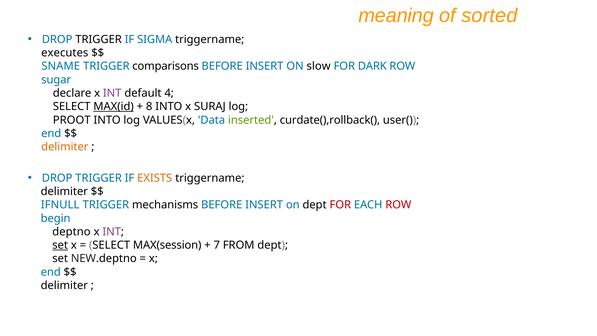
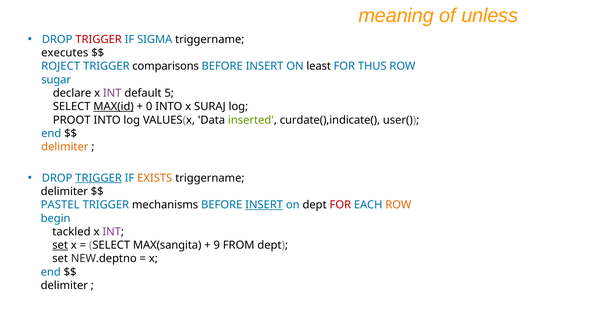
sorted: sorted -> unless
TRIGGER at (99, 39) colour: black -> red
SNAME: SNAME -> ROJECT
slow: slow -> least
DARK: DARK -> THUS
4: 4 -> 5
8: 8 -> 0
Data colour: blue -> black
curdate(),rollback(: curdate(),rollback( -> curdate(),indicate(
TRIGGER at (99, 178) underline: none -> present
IFNULL: IFNULL -> PASTEL
INSERT at (264, 205) underline: none -> present
ROW at (398, 205) colour: red -> orange
deptno: deptno -> tackled
MAX(session: MAX(session -> MAX(sangita
7: 7 -> 9
